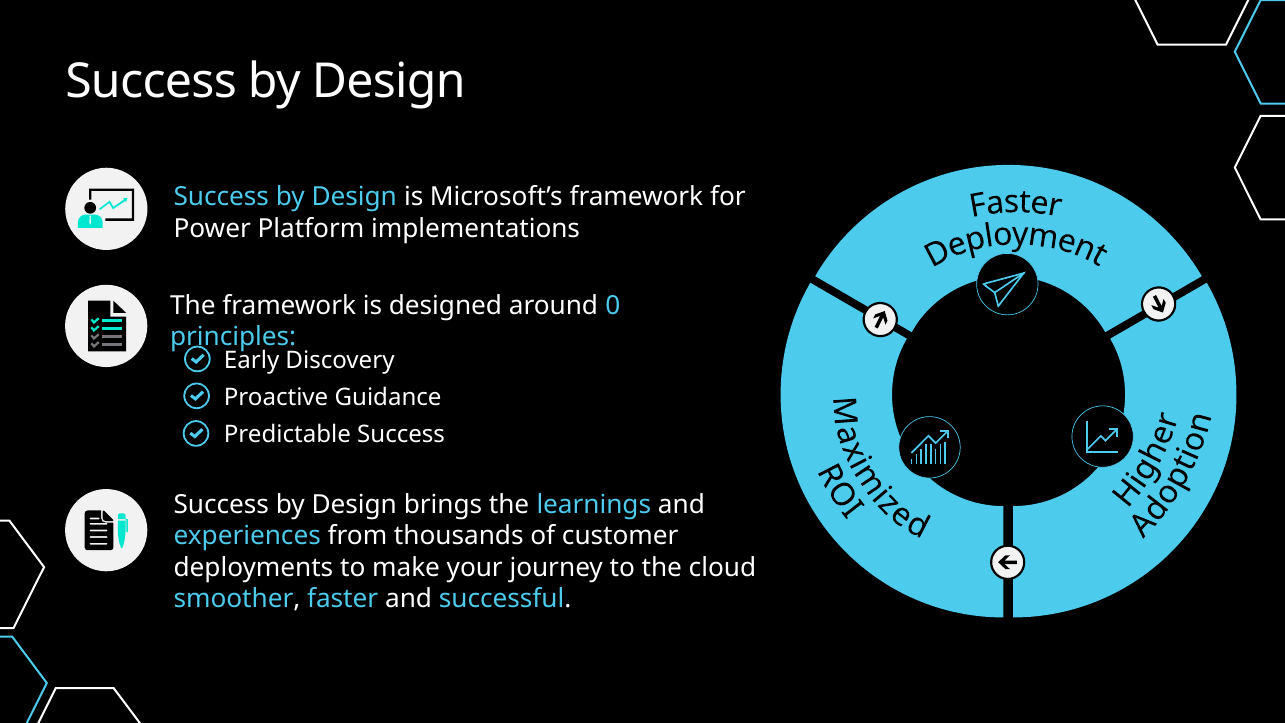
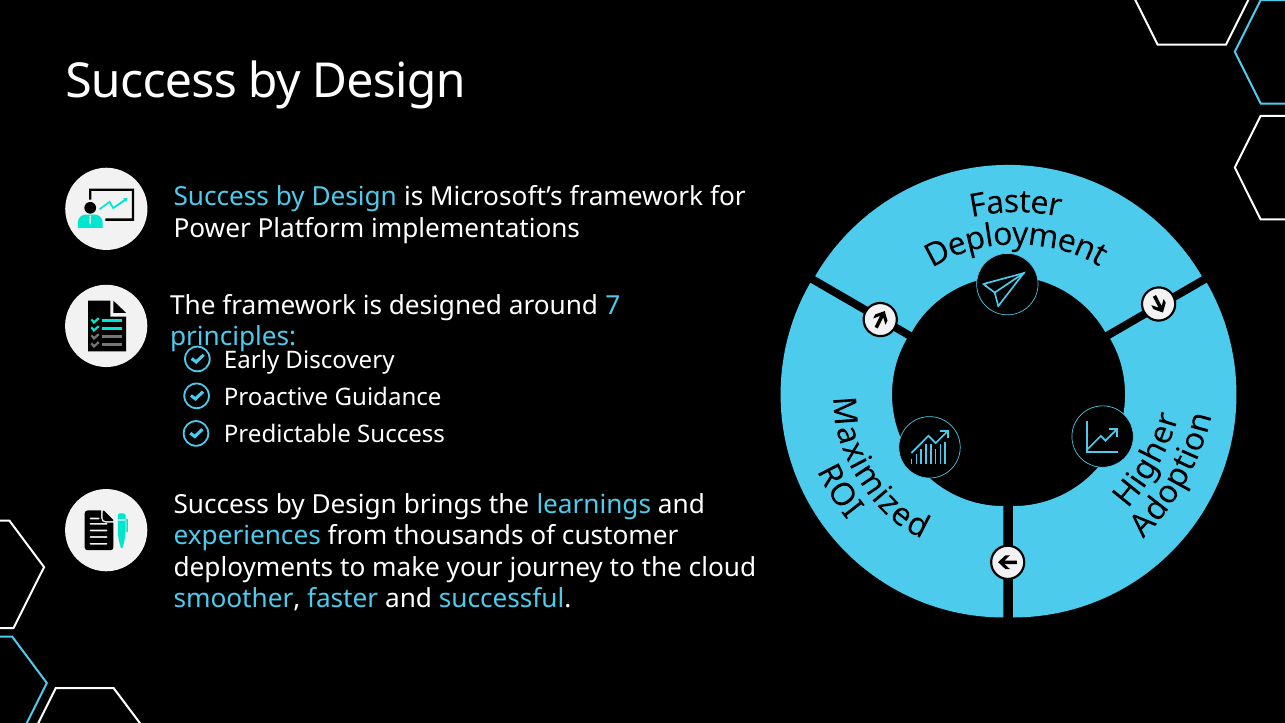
0: 0 -> 7
